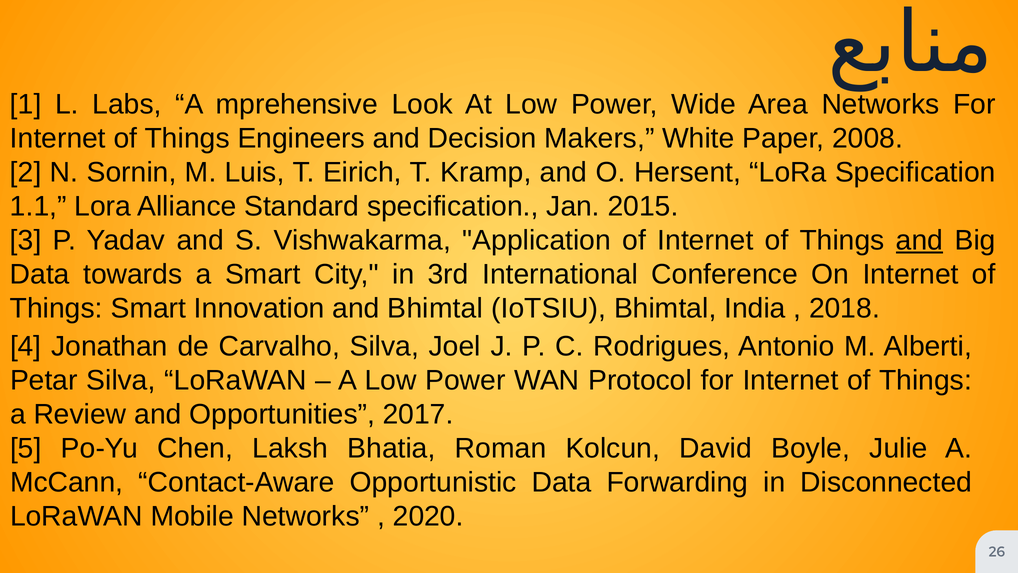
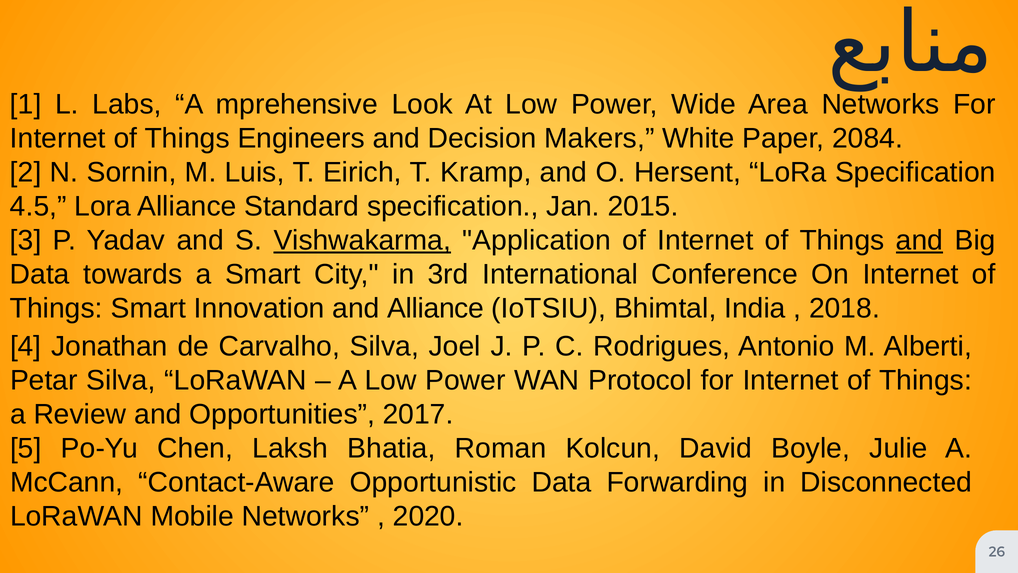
2008: 2008 -> 2084
1.1: 1.1 -> 4.5
Vishwakarma underline: none -> present
and Bhimtal: Bhimtal -> Alliance
